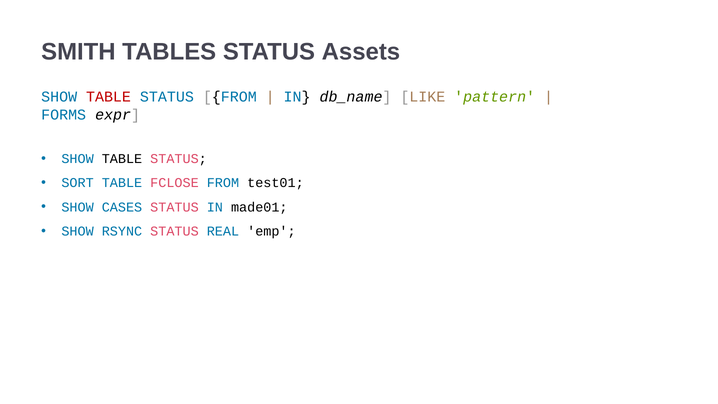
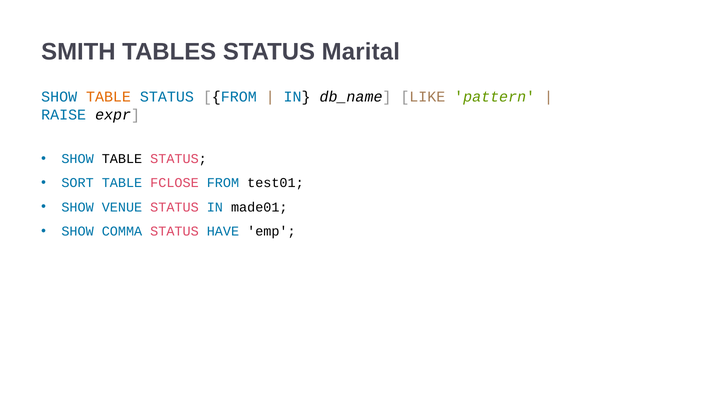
Assets: Assets -> Marital
TABLE at (109, 97) colour: red -> orange
FORMS: FORMS -> RAISE
CASES: CASES -> VENUE
RSYNC: RSYNC -> COMMA
REAL: REAL -> HAVE
